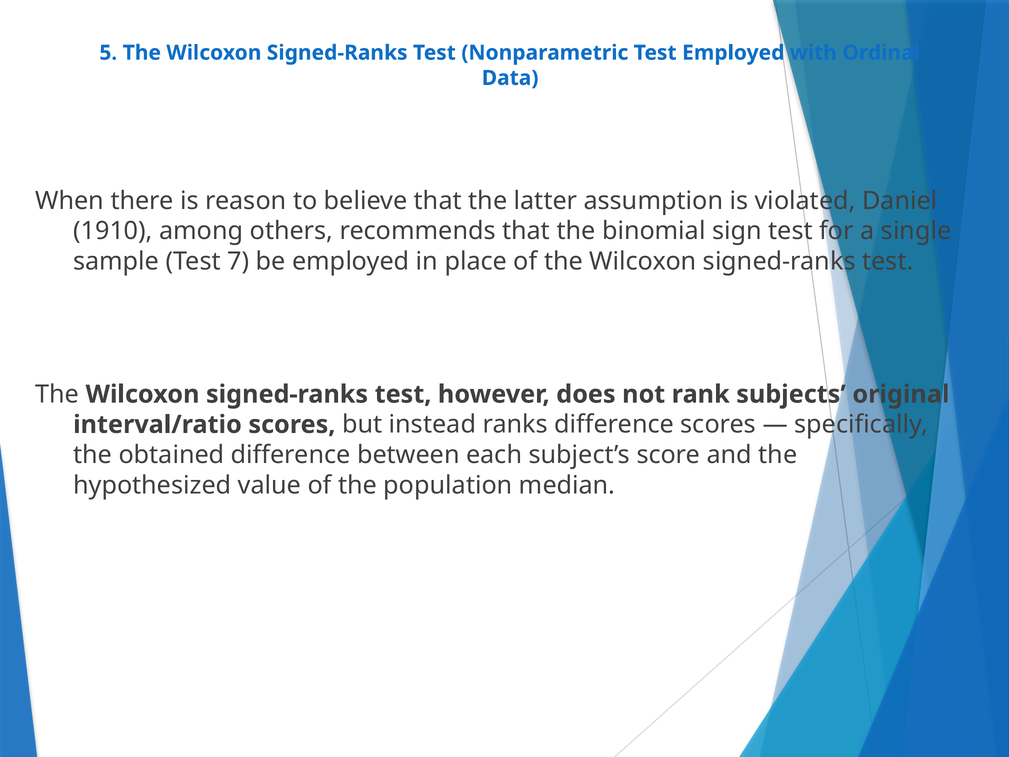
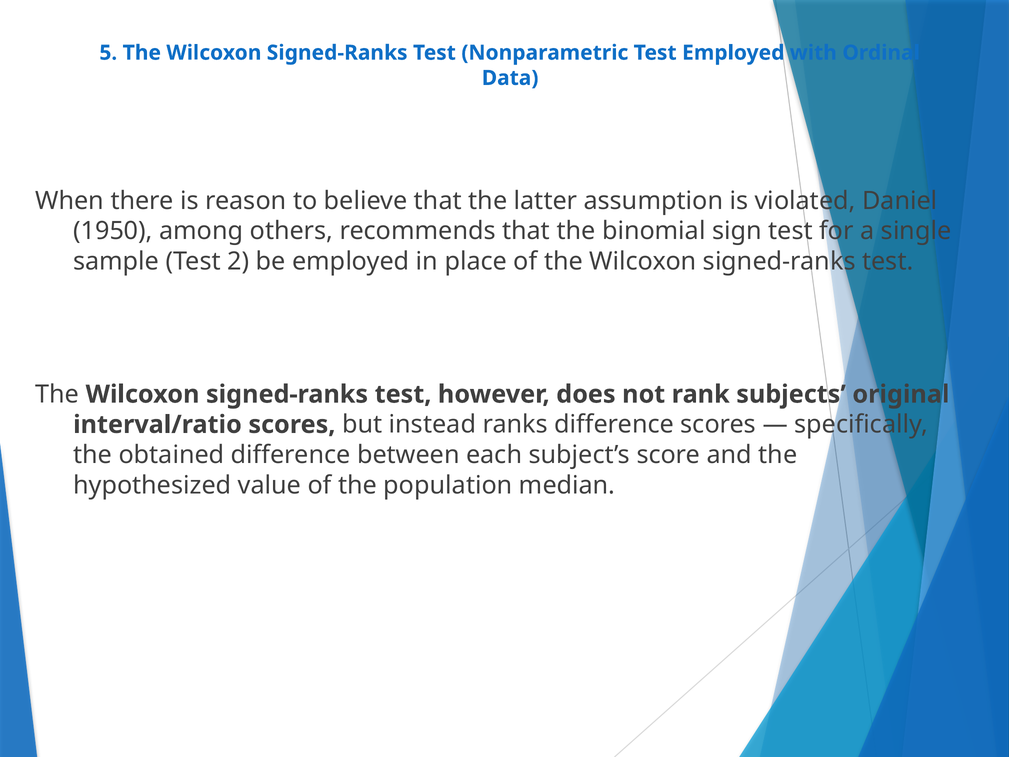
1910: 1910 -> 1950
7: 7 -> 2
